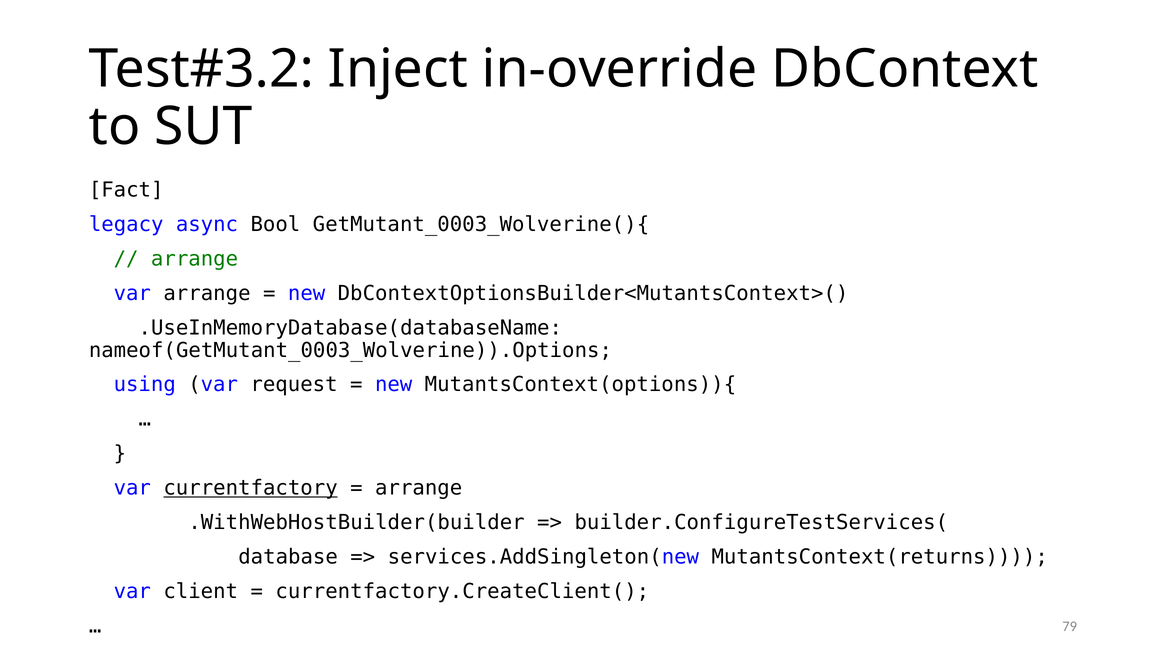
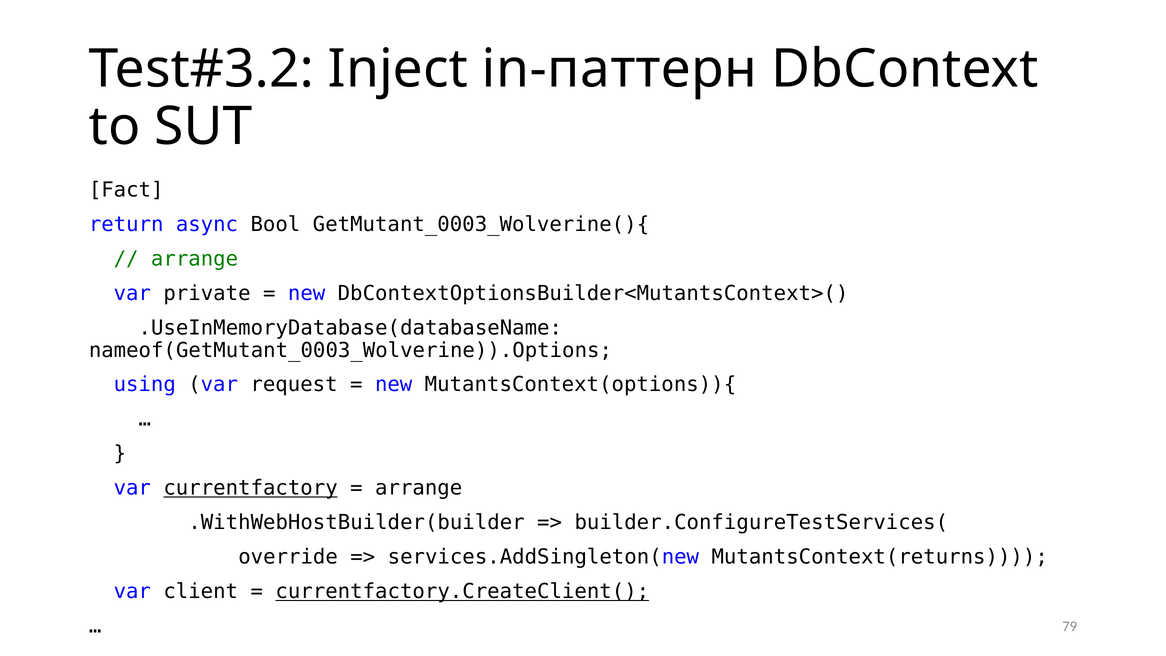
in-override: in-override -> in-паттерн
legacy: legacy -> return
var arrange: arrange -> private
database: database -> override
currentfactory.CreateClient( underline: none -> present
